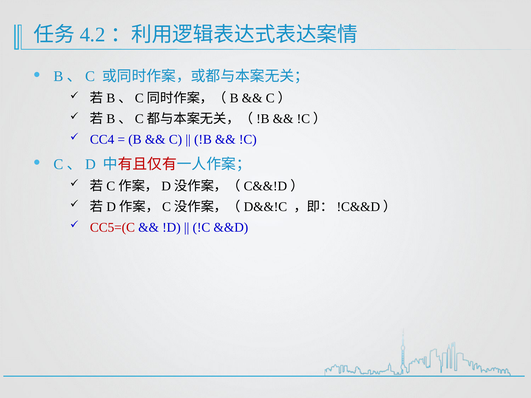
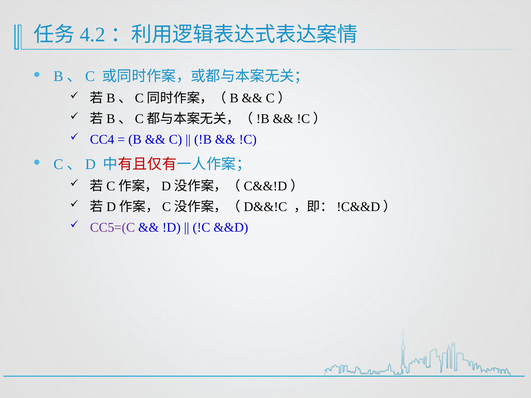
CC5=(C colour: red -> purple
